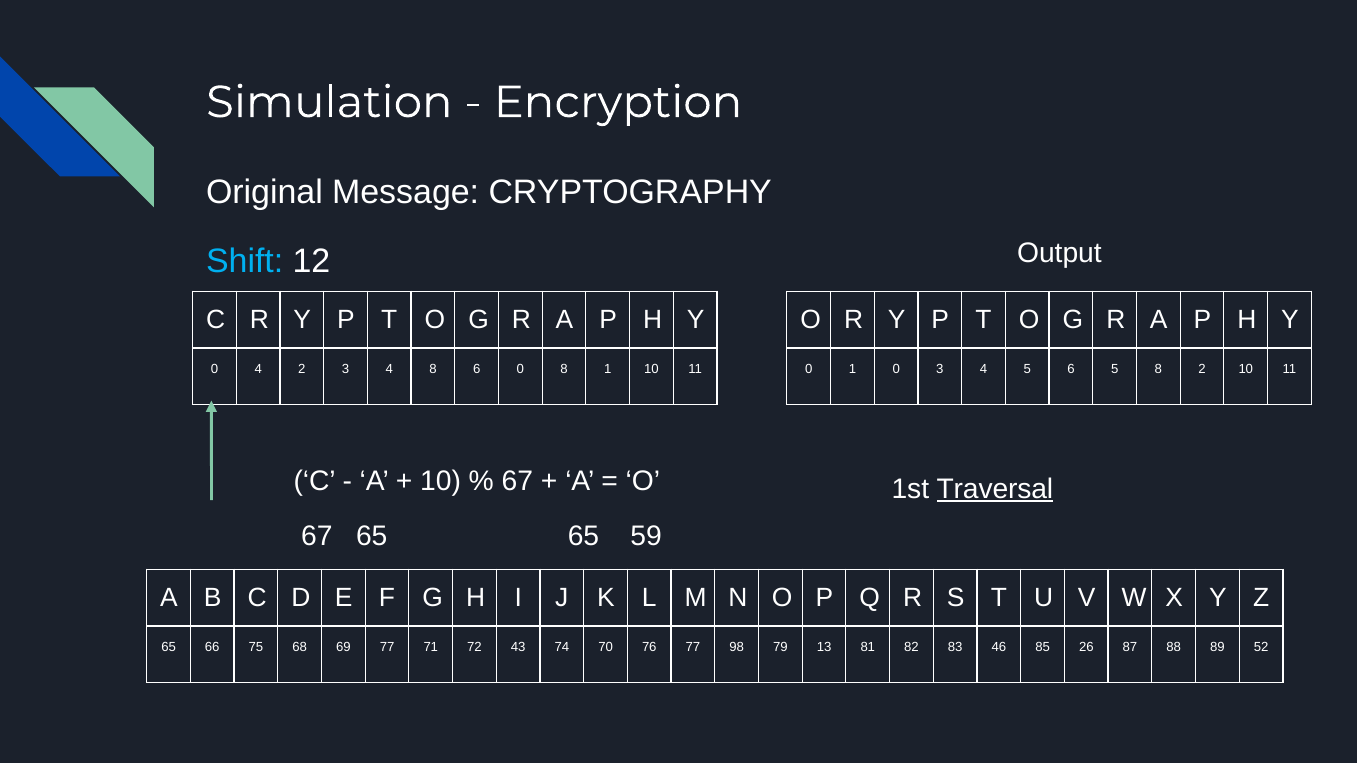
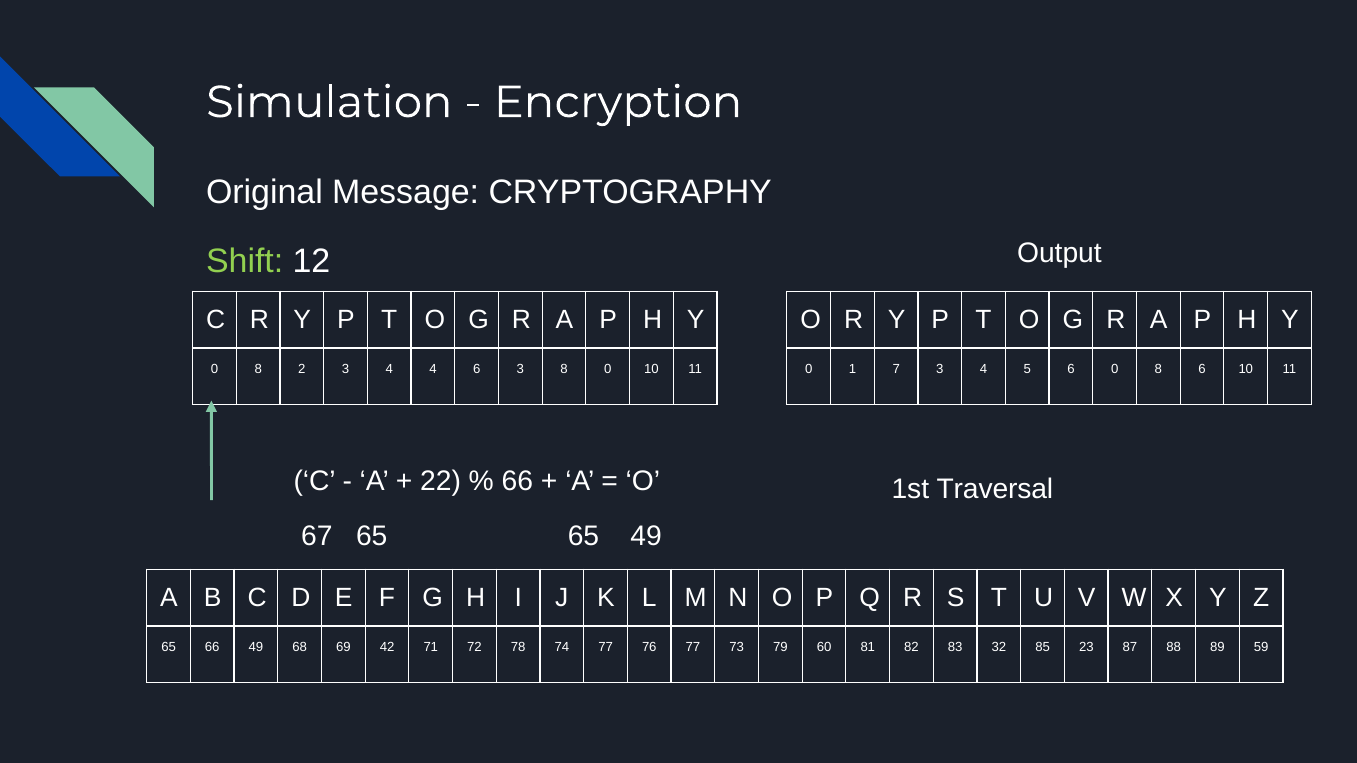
Shift colour: light blue -> light green
4 at (258, 369): 4 -> 8
4 8: 8 -> 4
6 0: 0 -> 3
8 1: 1 -> 0
1 0: 0 -> 7
6 5: 5 -> 0
8 2: 2 -> 6
10 at (441, 482): 10 -> 22
67 at (517, 482): 67 -> 66
Traversal underline: present -> none
65 59: 59 -> 49
66 75: 75 -> 49
69 77: 77 -> 42
43: 43 -> 78
74 70: 70 -> 77
98: 98 -> 73
13: 13 -> 60
46: 46 -> 32
26: 26 -> 23
52: 52 -> 59
